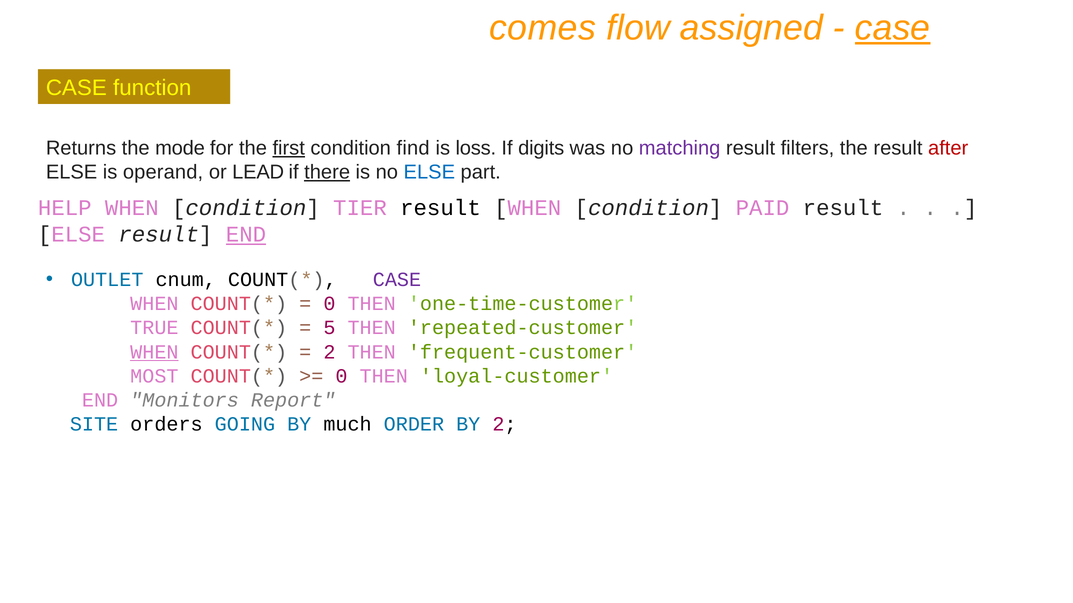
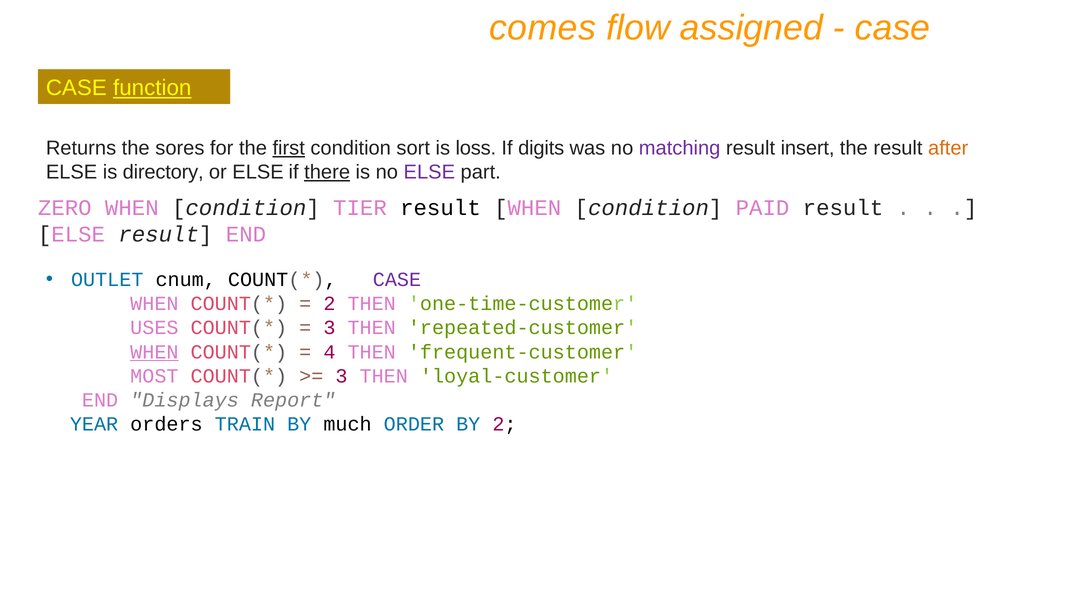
case at (893, 28) underline: present -> none
function underline: none -> present
mode: mode -> sores
find: find -> sort
filters: filters -> insert
after colour: red -> orange
operand: operand -> directory
or LEAD: LEAD -> ELSE
ELSE at (429, 172) colour: blue -> purple
HELP: HELP -> ZERO
END at (246, 235) underline: present -> none
0 at (329, 304): 0 -> 2
TRUE: TRUE -> USES
5 at (329, 328): 5 -> 3
2 at (329, 352): 2 -> 4
0 at (341, 376): 0 -> 3
Monitors: Monitors -> Displays
SITE: SITE -> YEAR
GOING: GOING -> TRAIN
